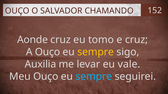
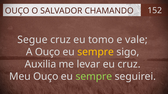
Aonde: Aonde -> Segue
e cruz: cruz -> vale
eu vale: vale -> cruz
sempre at (94, 77) colour: light blue -> light green
